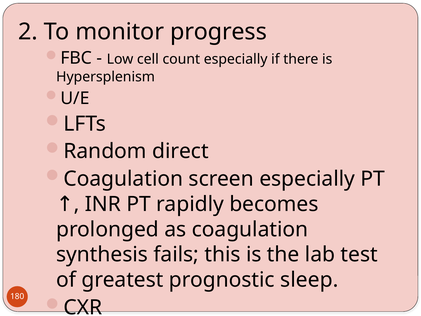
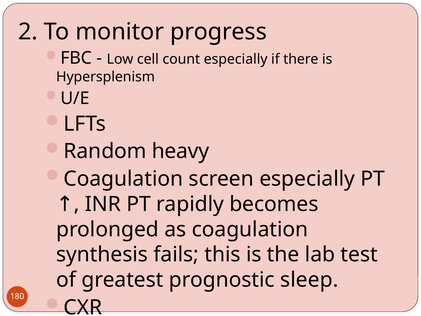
direct: direct -> heavy
